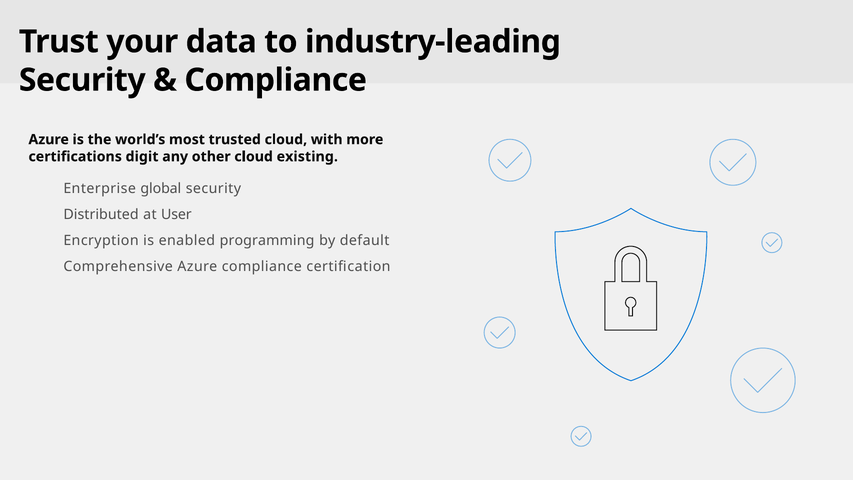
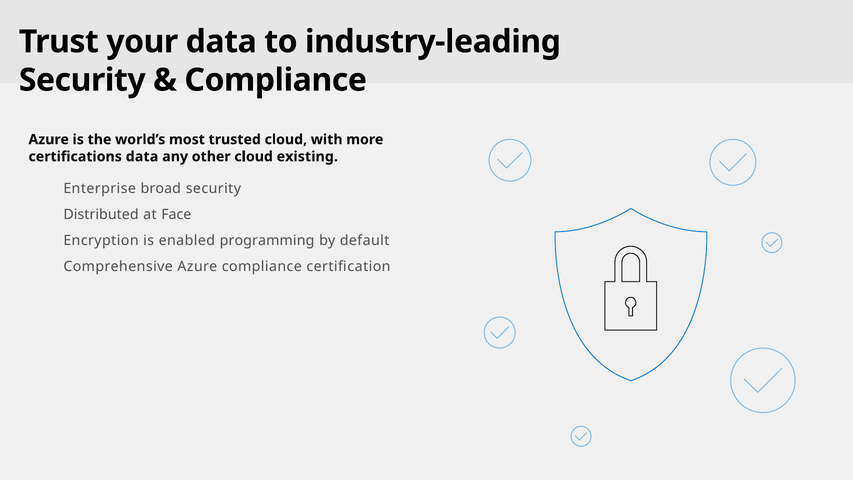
certifications digit: digit -> data
global: global -> broad
User: User -> Face
